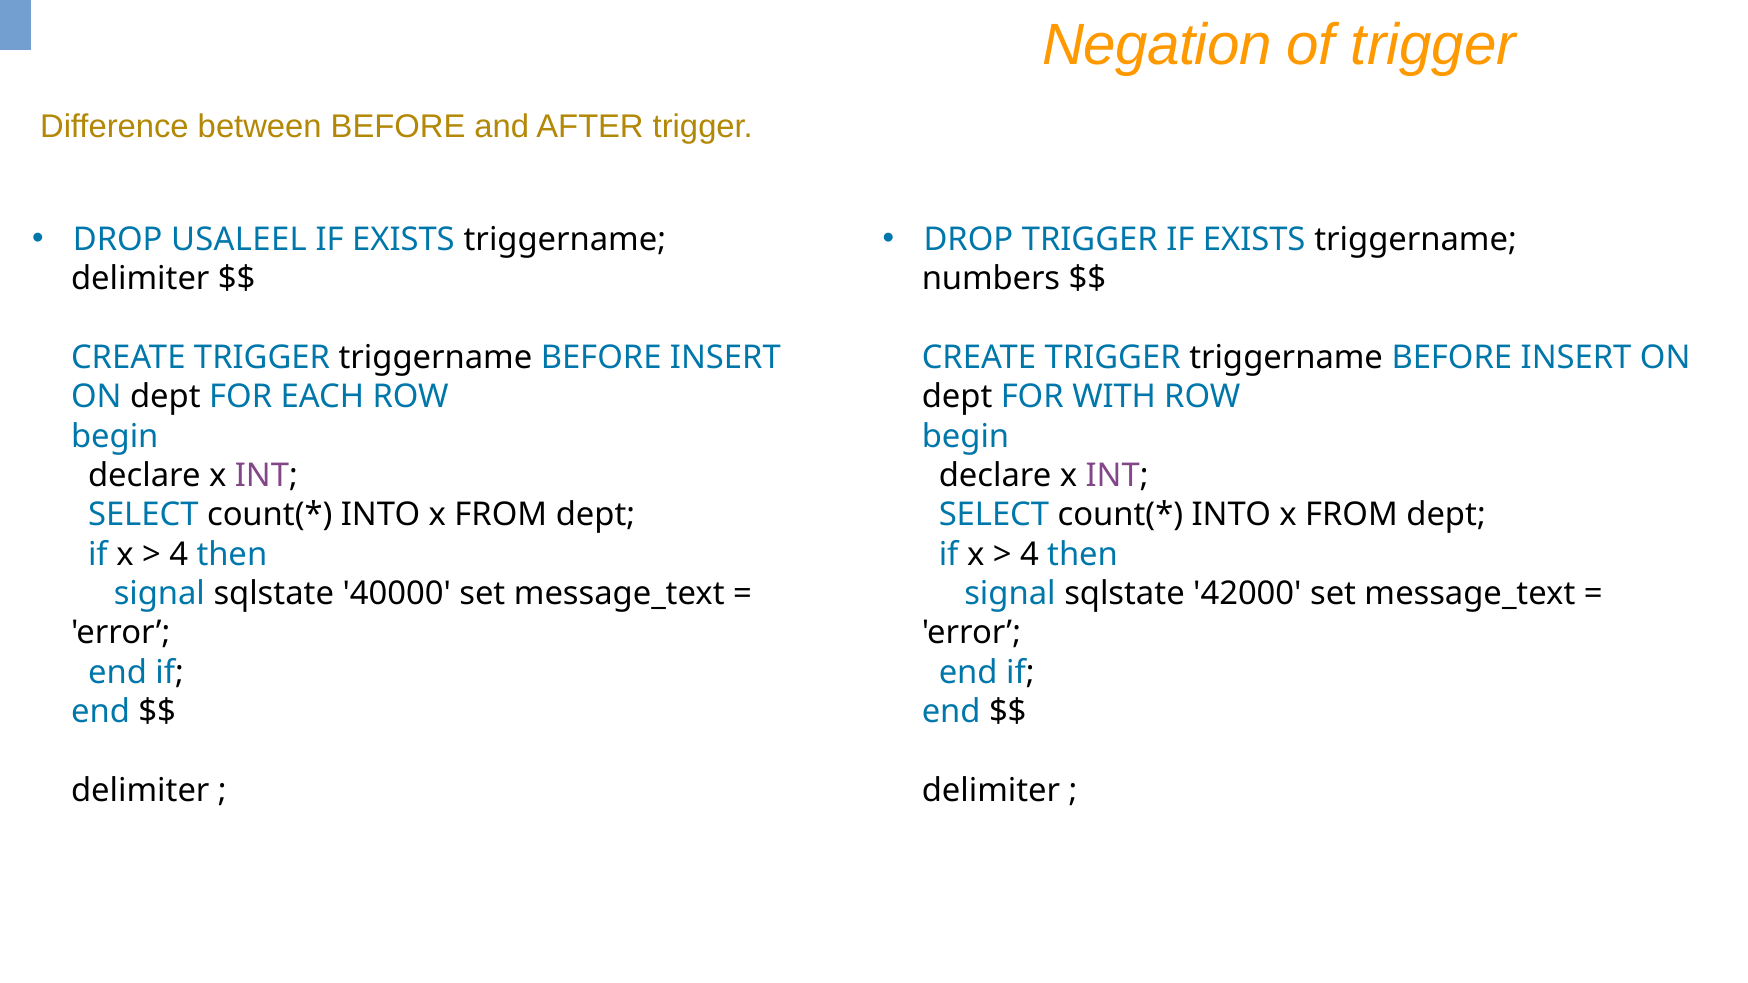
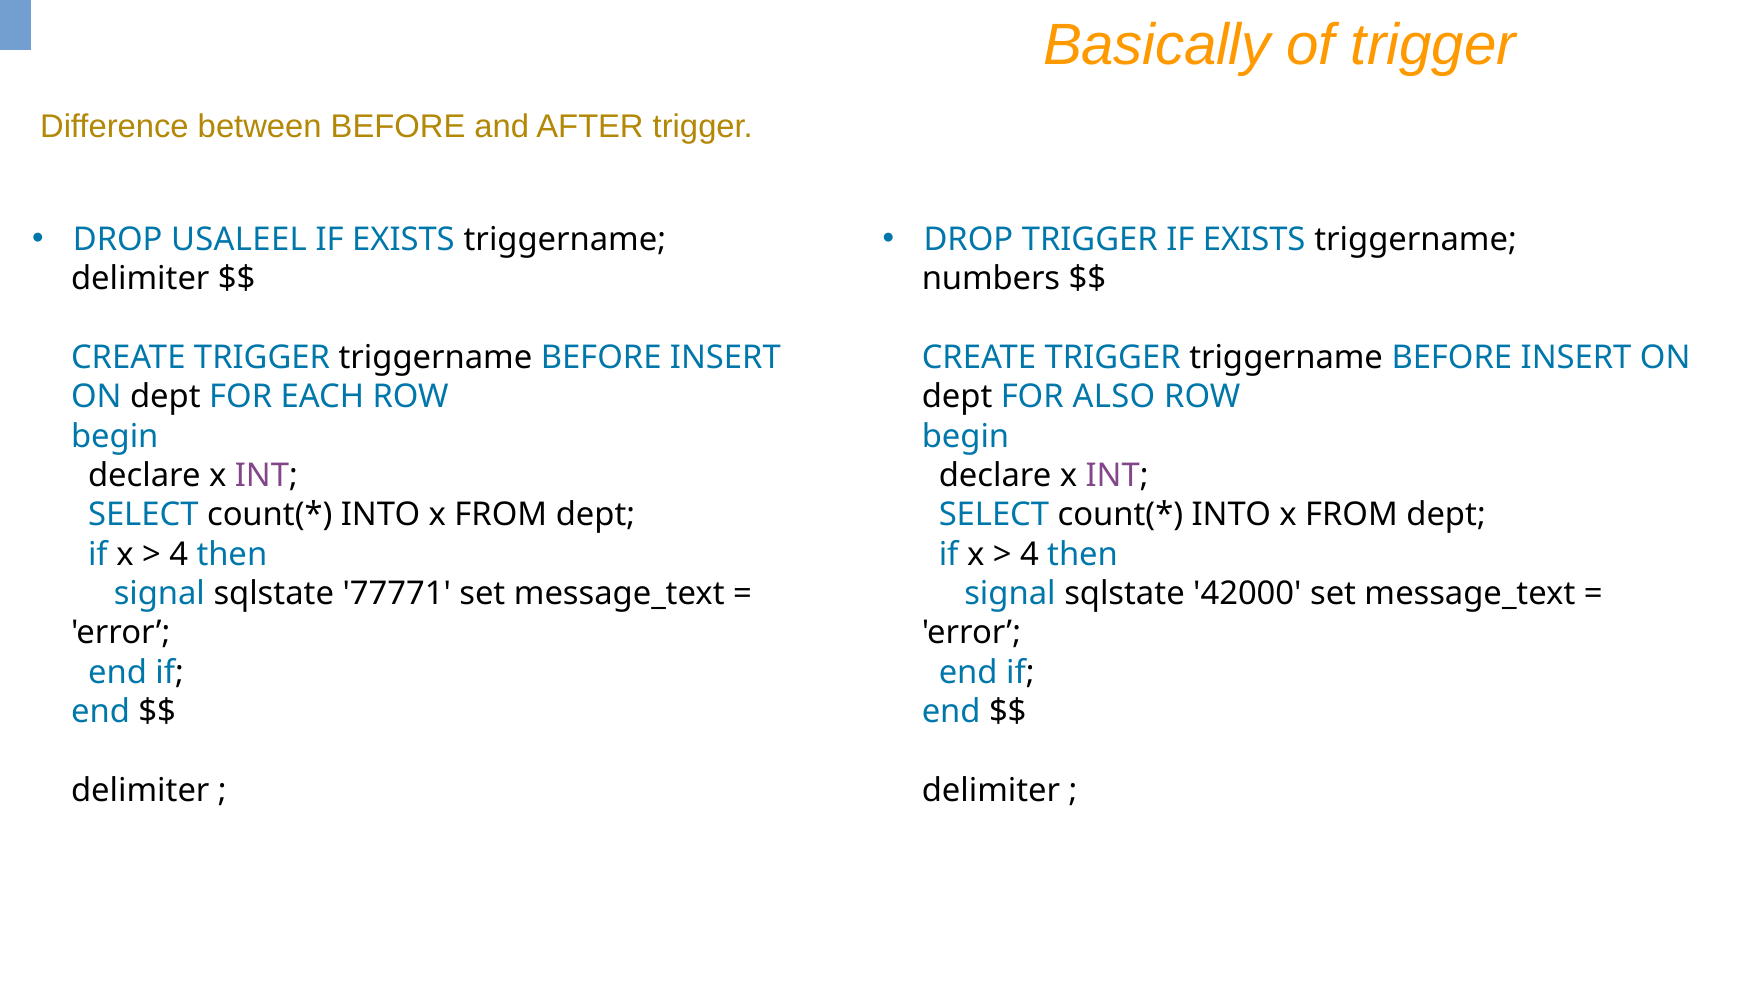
Negation: Negation -> Basically
WITH: WITH -> ALSO
40000: 40000 -> 77771
